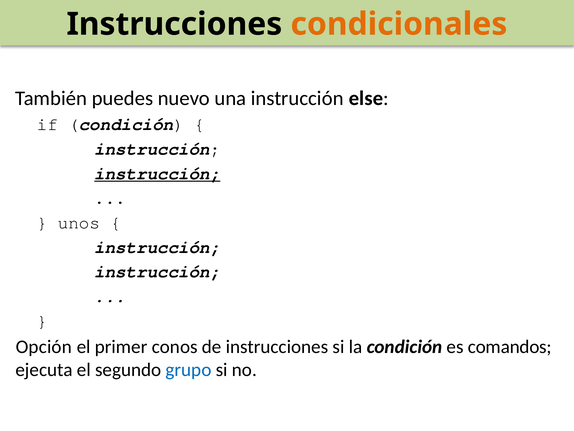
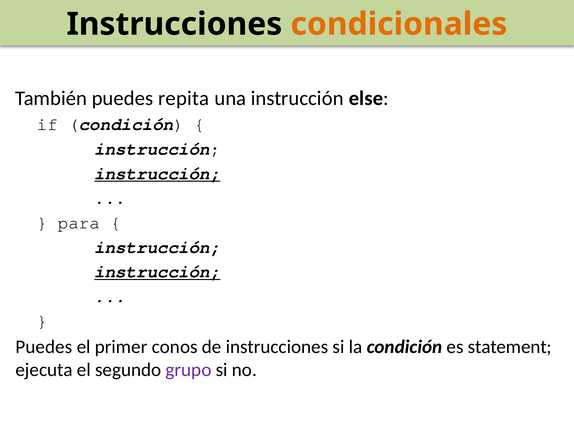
nuevo: nuevo -> repita
unos: unos -> para
instrucción at (157, 272) underline: none -> present
Opción at (44, 347): Opción -> Puedes
comandos: comandos -> statement
grupo colour: blue -> purple
